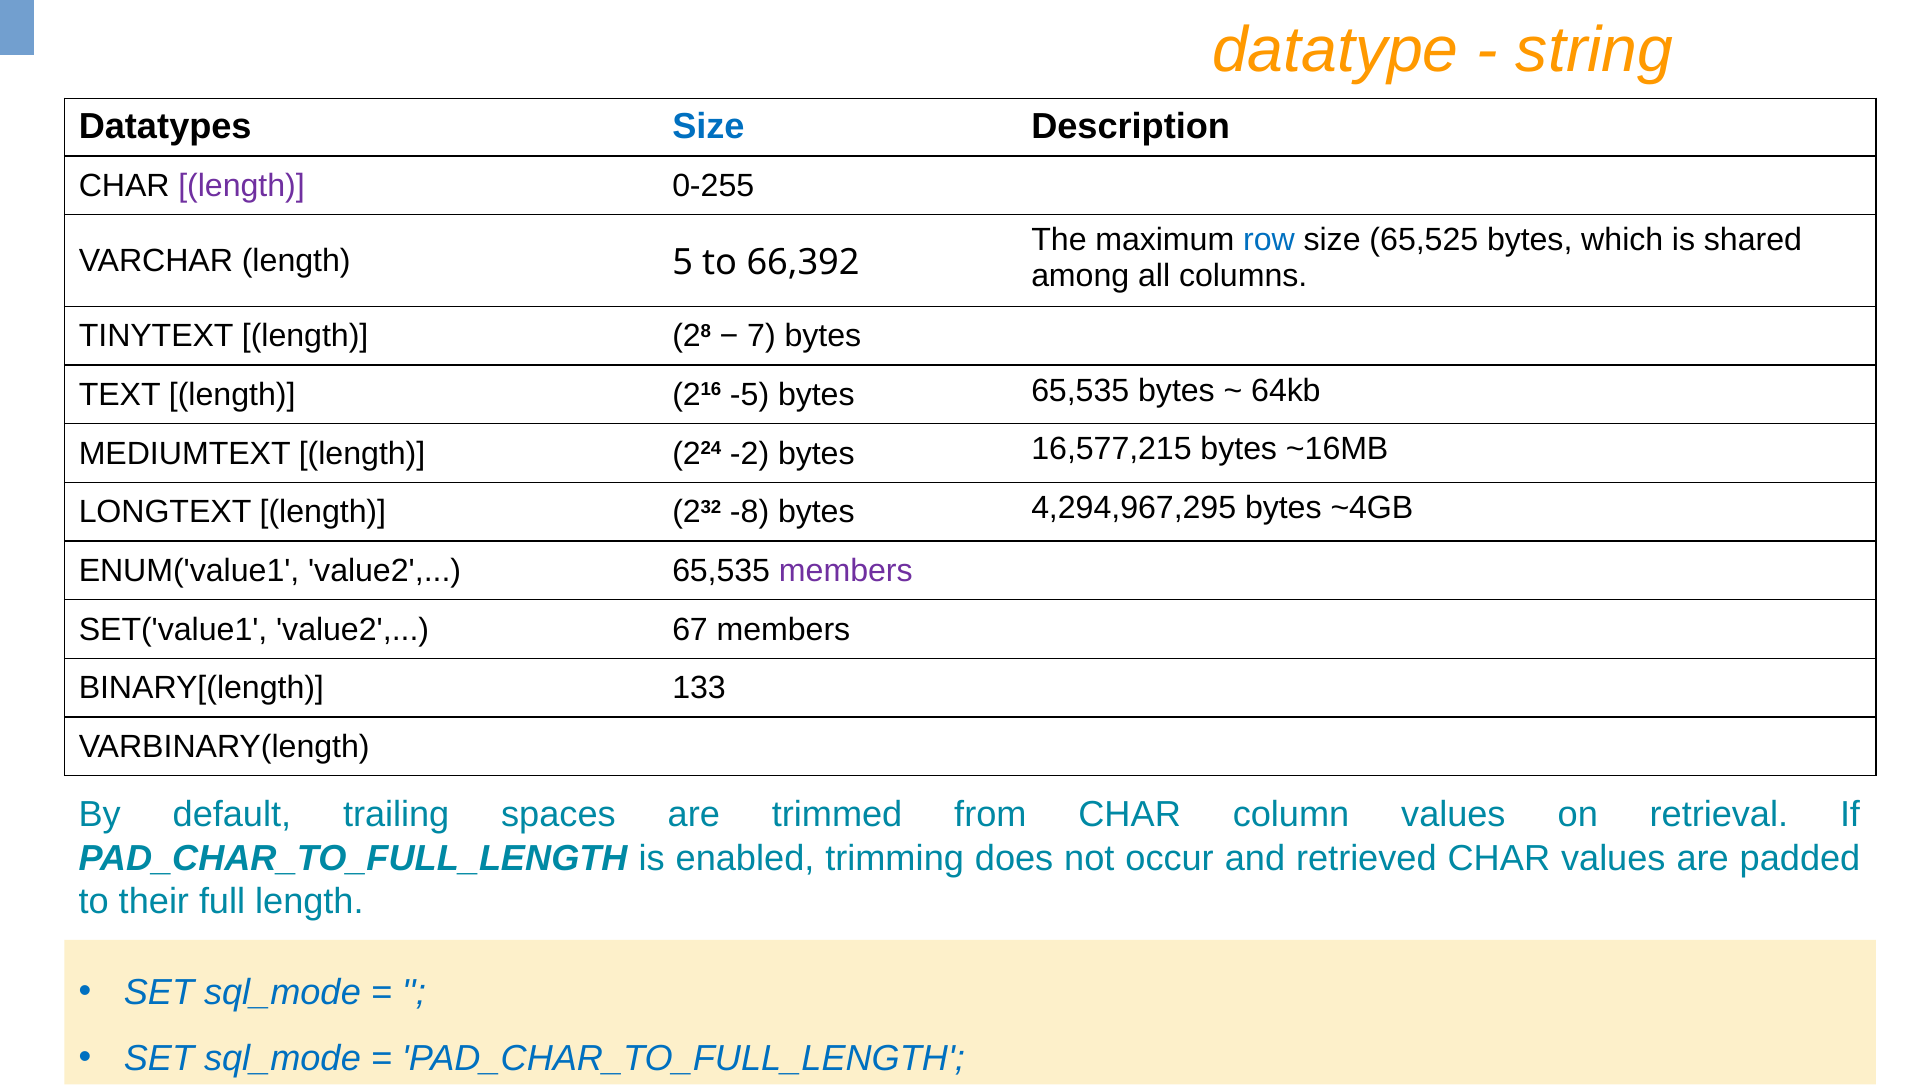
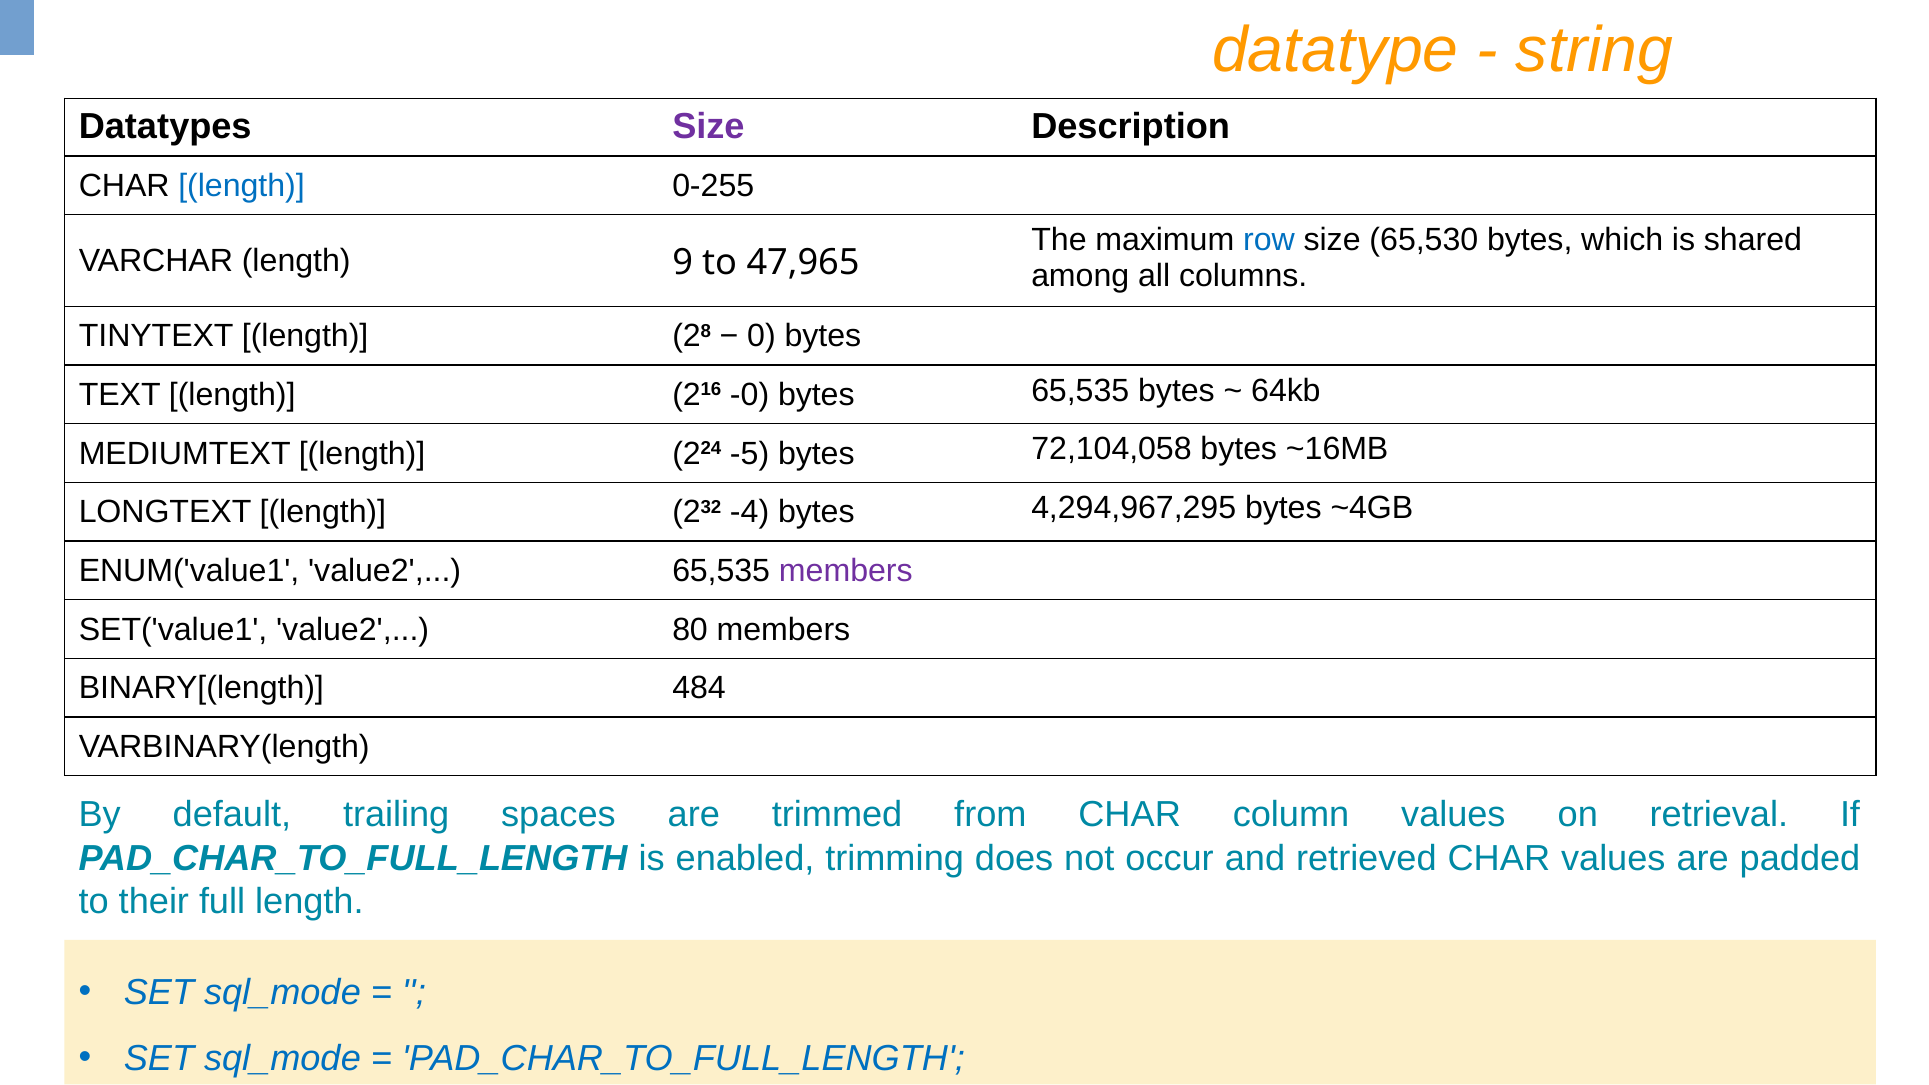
Size at (708, 126) colour: blue -> purple
length at (242, 186) colour: purple -> blue
65,525: 65,525 -> 65,530
5: 5 -> 9
66,392: 66,392 -> 47,965
7: 7 -> 0
-5: -5 -> -0
-2: -2 -> -5
16,577,215: 16,577,215 -> 72,104,058
-8: -8 -> -4
67: 67 -> 80
133: 133 -> 484
